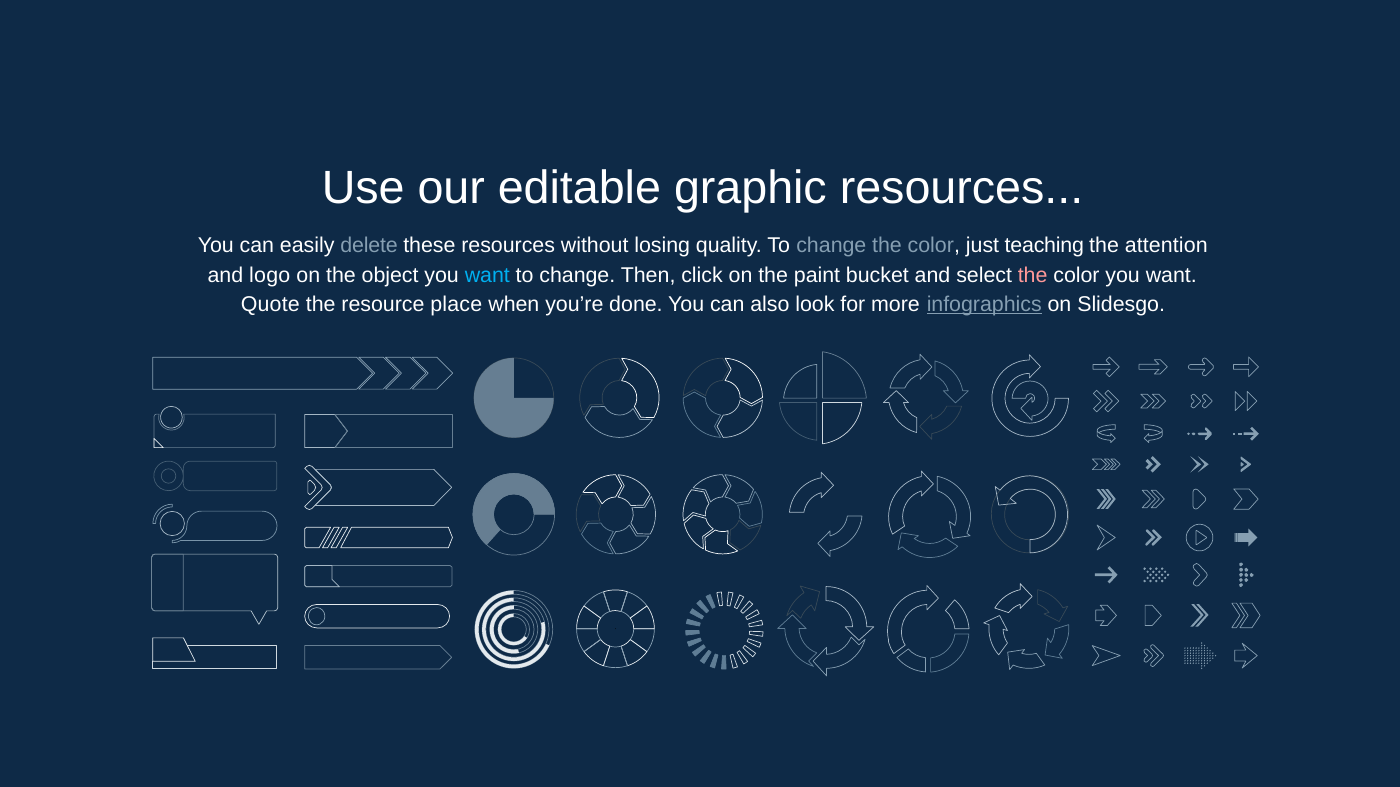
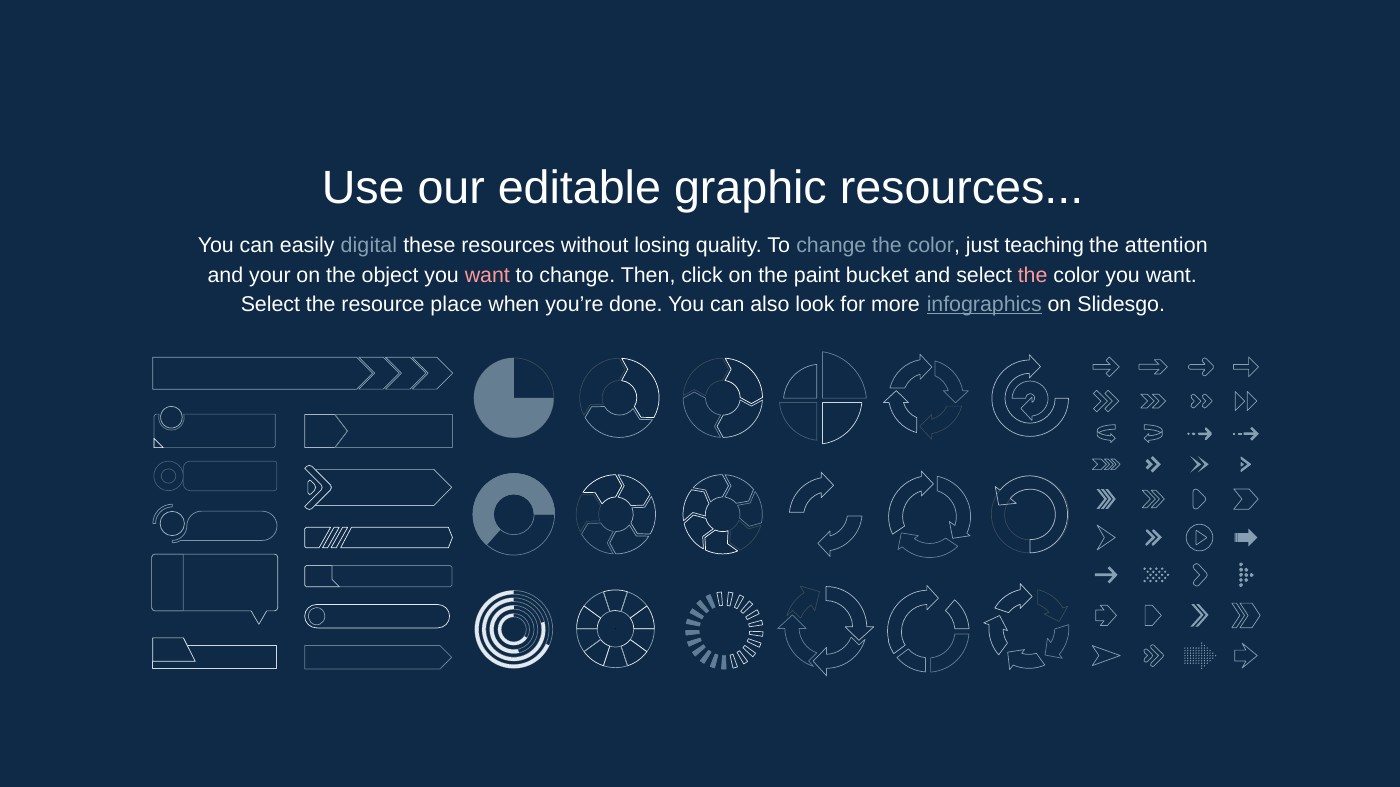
delete: delete -> digital
logo: logo -> your
want at (487, 275) colour: light blue -> pink
Quote at (270, 305): Quote -> Select
